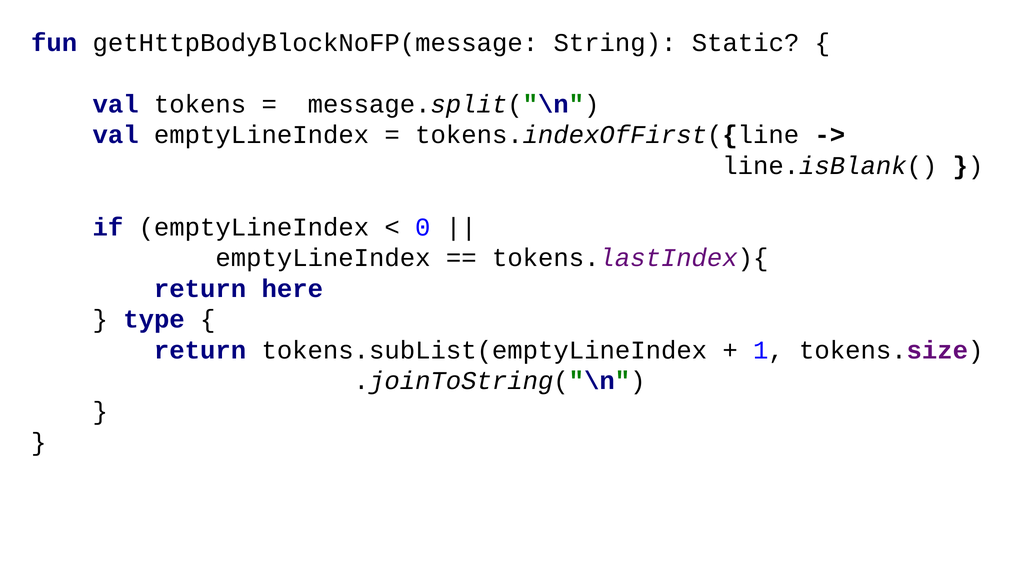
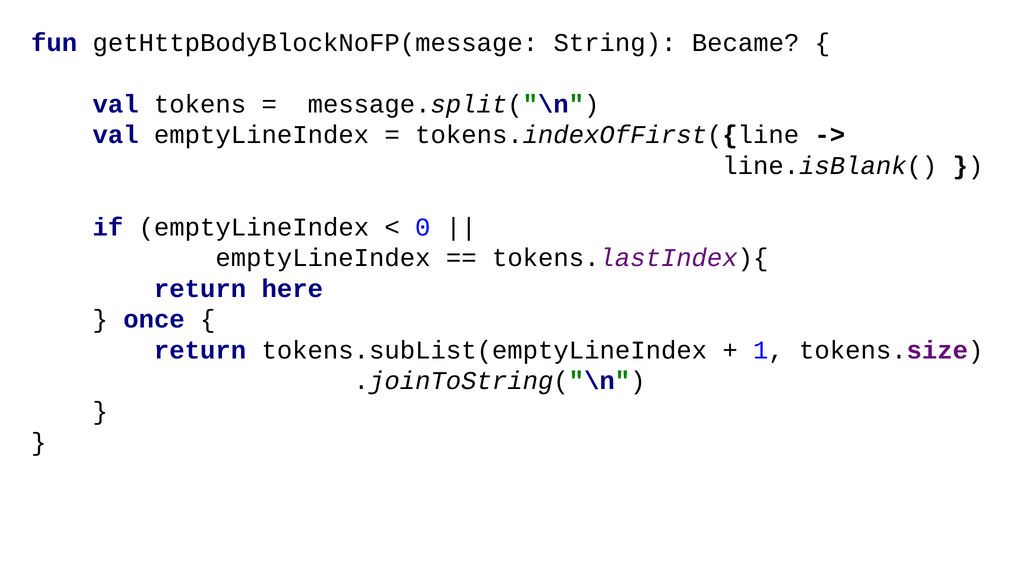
Static: Static -> Became
type: type -> once
